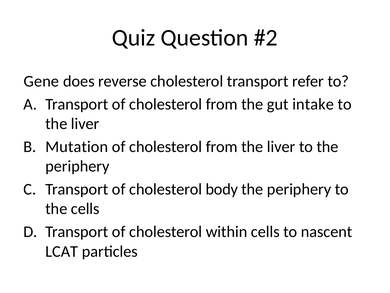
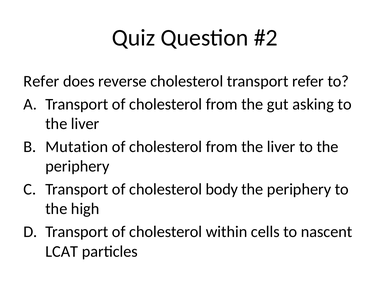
Gene at (41, 81): Gene -> Refer
intake: intake -> asking
the cells: cells -> high
